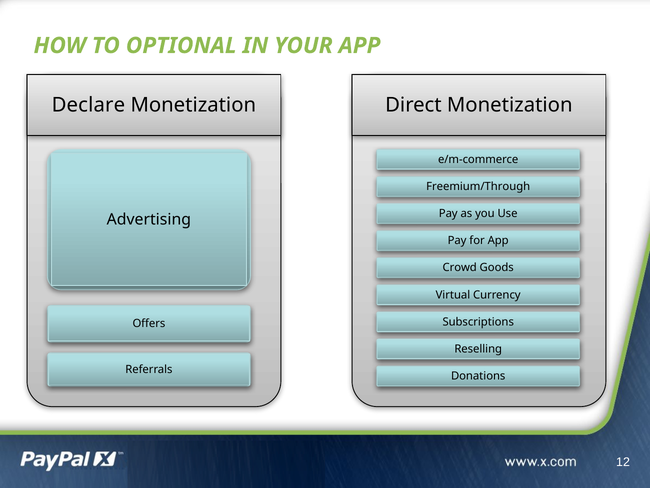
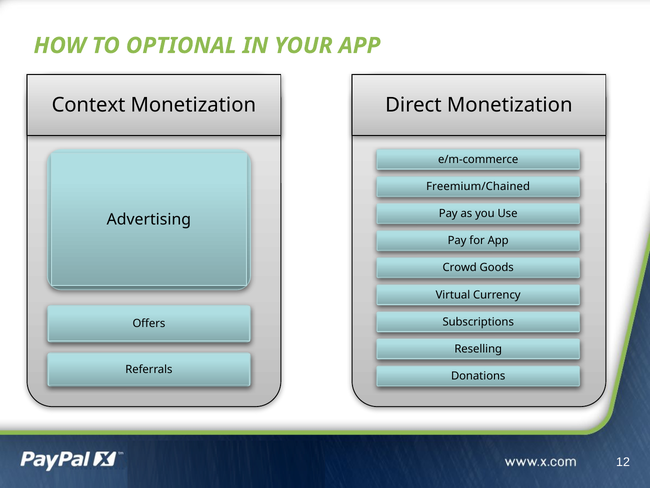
Declare: Declare -> Context
Freemium/Through: Freemium/Through -> Freemium/Chained
